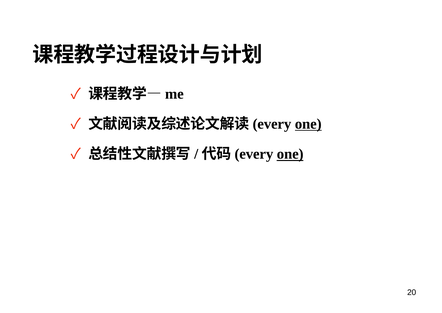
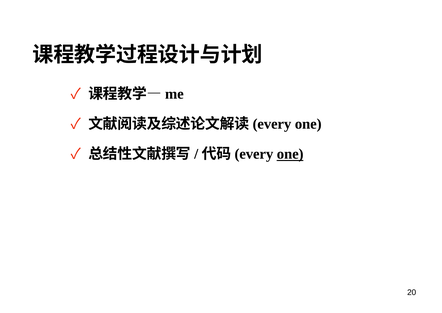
one at (308, 124) underline: present -> none
